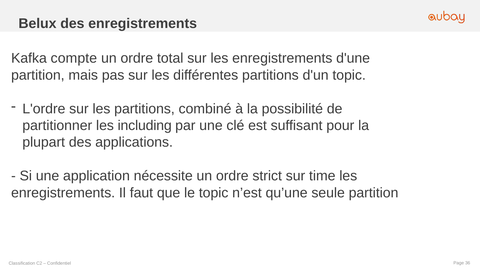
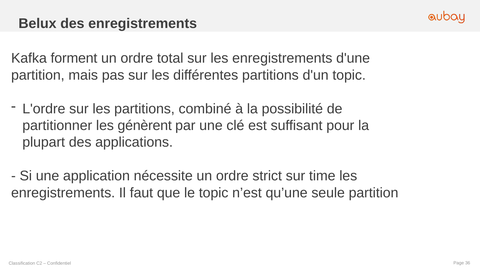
compte: compte -> forment
including: including -> génèrent
